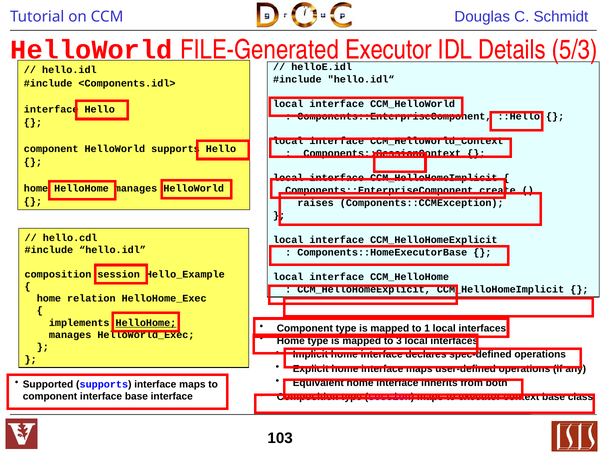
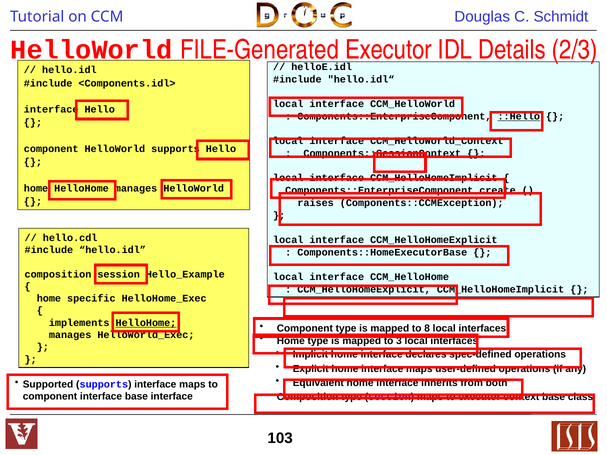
5/3: 5/3 -> 2/3
::Hello underline: none -> present
relation: relation -> specific
1: 1 -> 8
